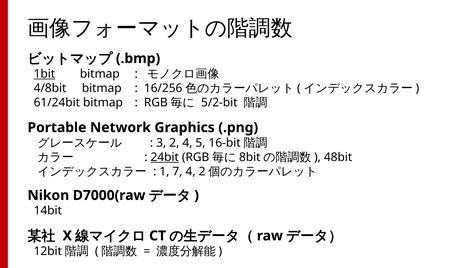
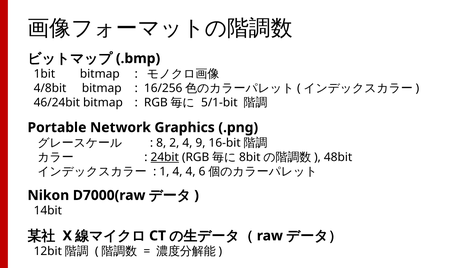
1bit underline: present -> none
61/24bit: 61/24bit -> 46/24bit
5/2-bit: 5/2-bit -> 5/1-bit
3: 3 -> 8
5: 5 -> 9
1 7: 7 -> 4
4 2: 2 -> 6
